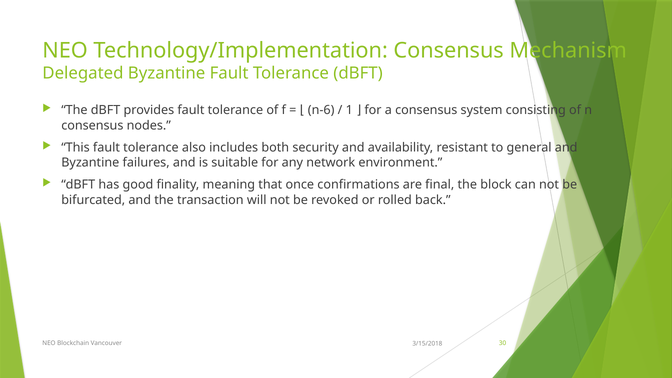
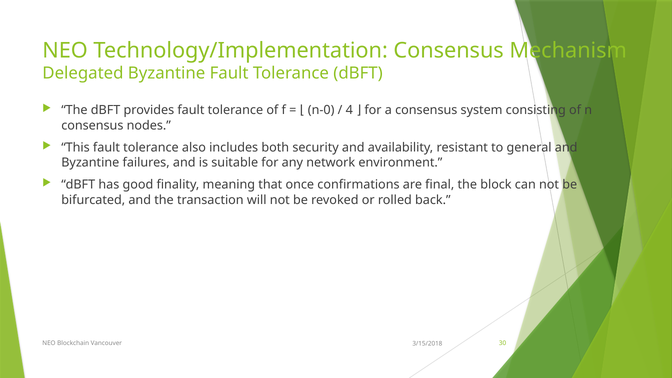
n-6: n-6 -> n-0
1: 1 -> 4
